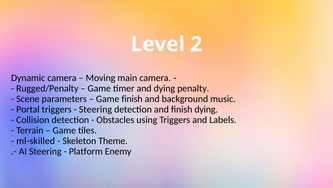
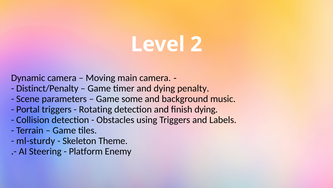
Rugged/Penalty: Rugged/Penalty -> Distinct/Penalty
Game finish: finish -> some
Steering at (95, 109): Steering -> Rotating
ml-skilled: ml-skilled -> ml-sturdy
